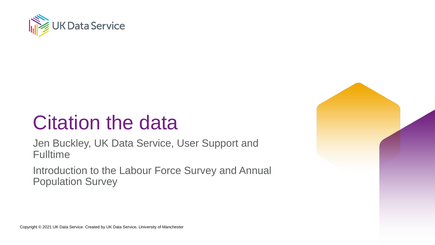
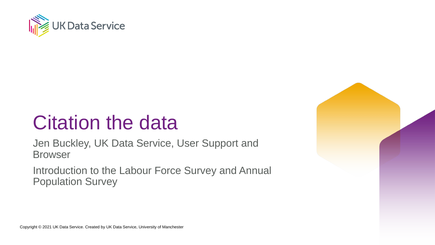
Fulltime: Fulltime -> Browser
